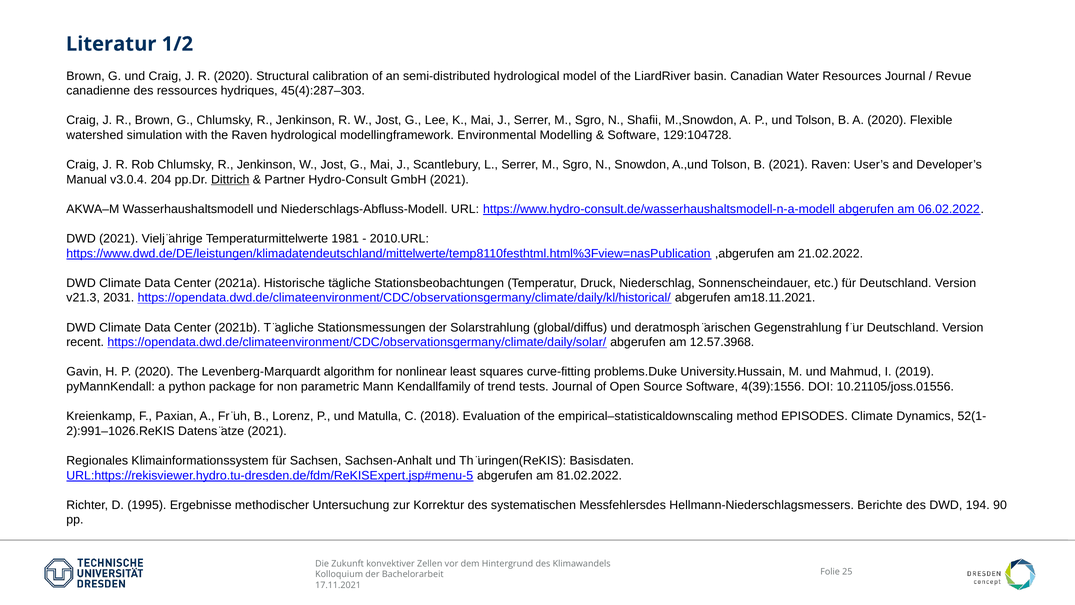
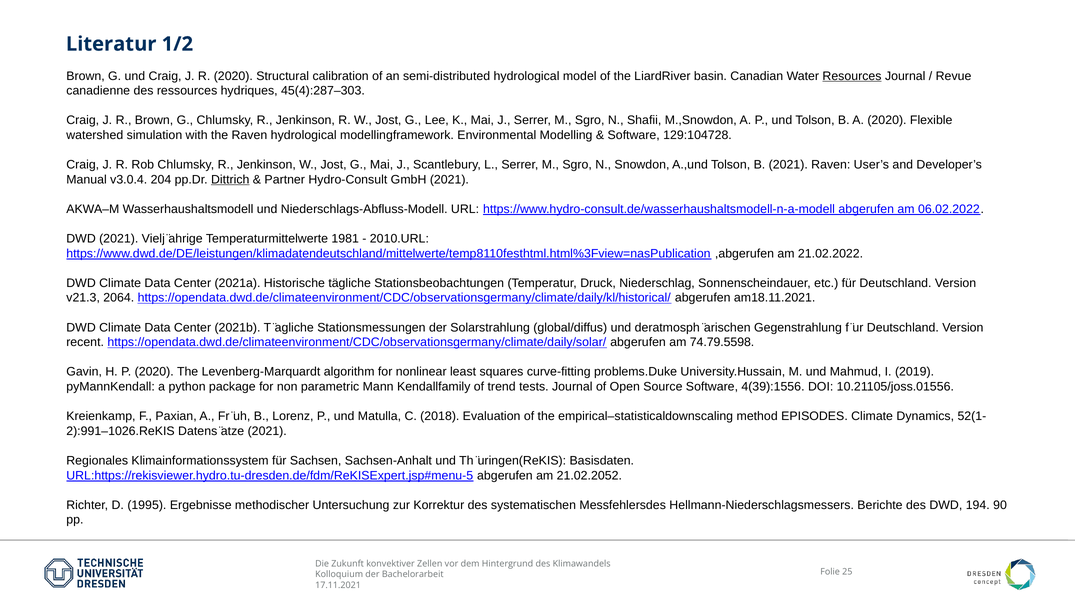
Resources underline: none -> present
2031: 2031 -> 2064
12.57.3968: 12.57.3968 -> 74.79.5598
81.02.2022: 81.02.2022 -> 21.02.2052
